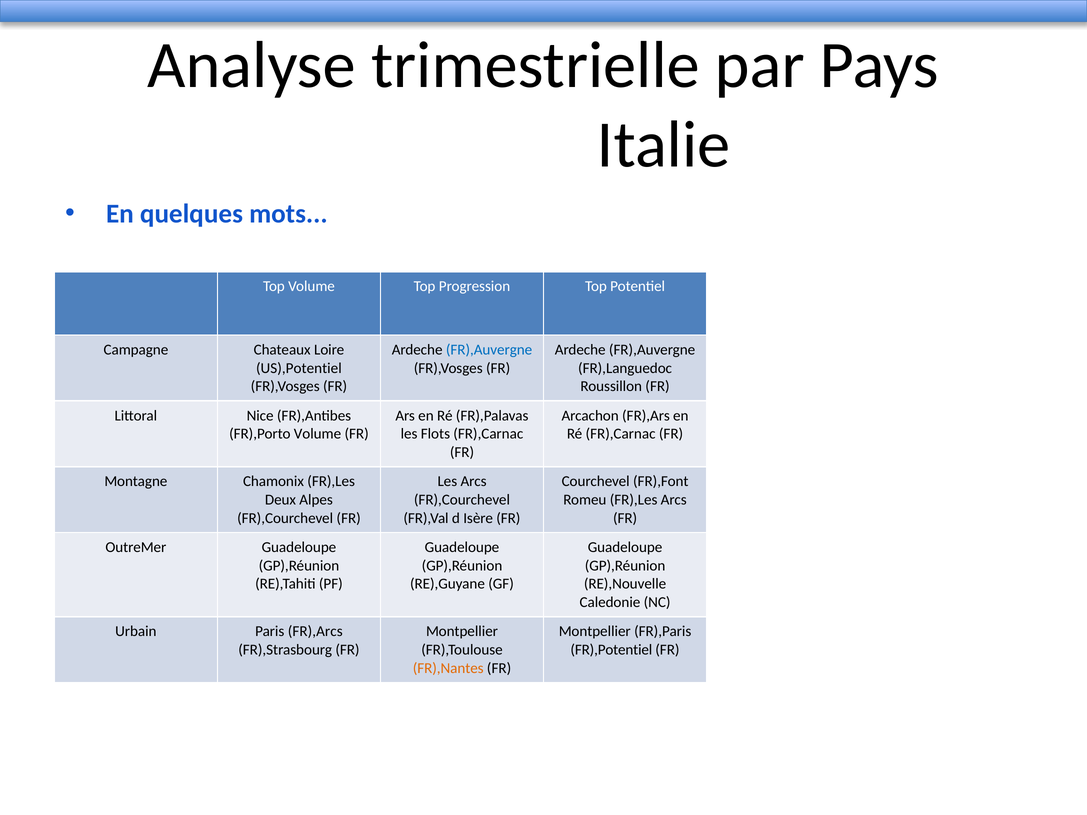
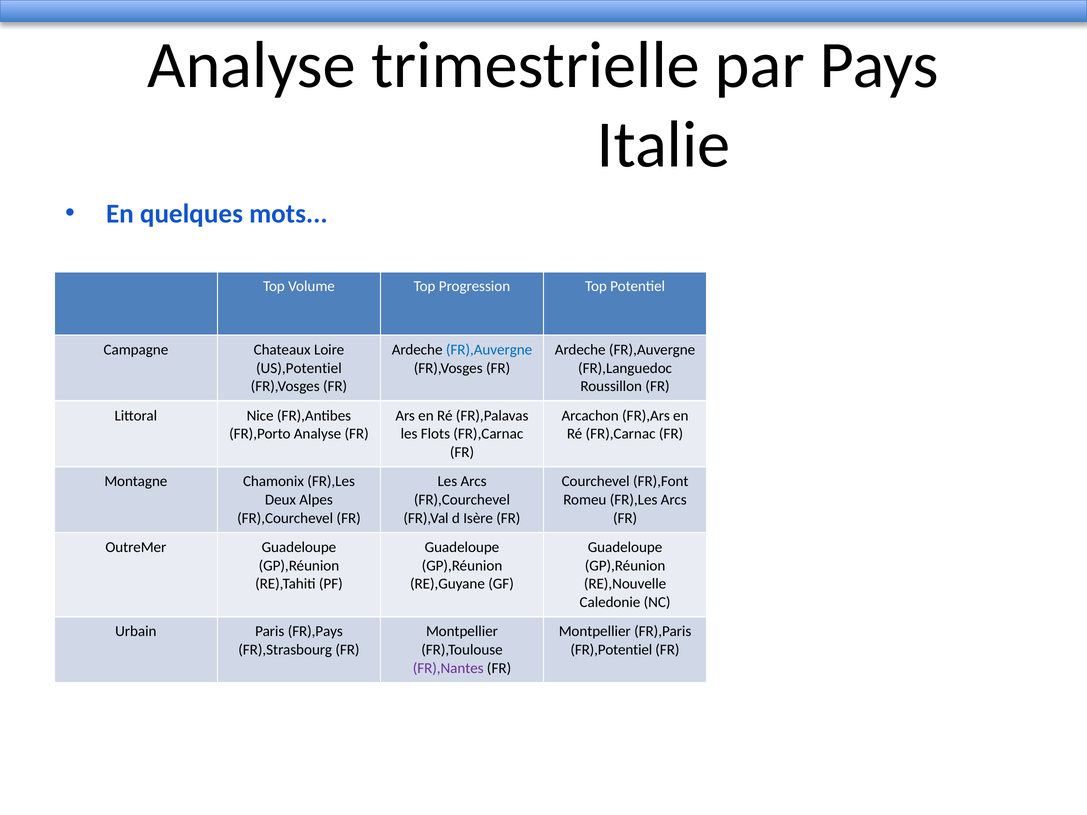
FR),Porto Volume: Volume -> Analyse
FR),Arcs: FR),Arcs -> FR),Pays
FR),Nantes colour: orange -> purple
